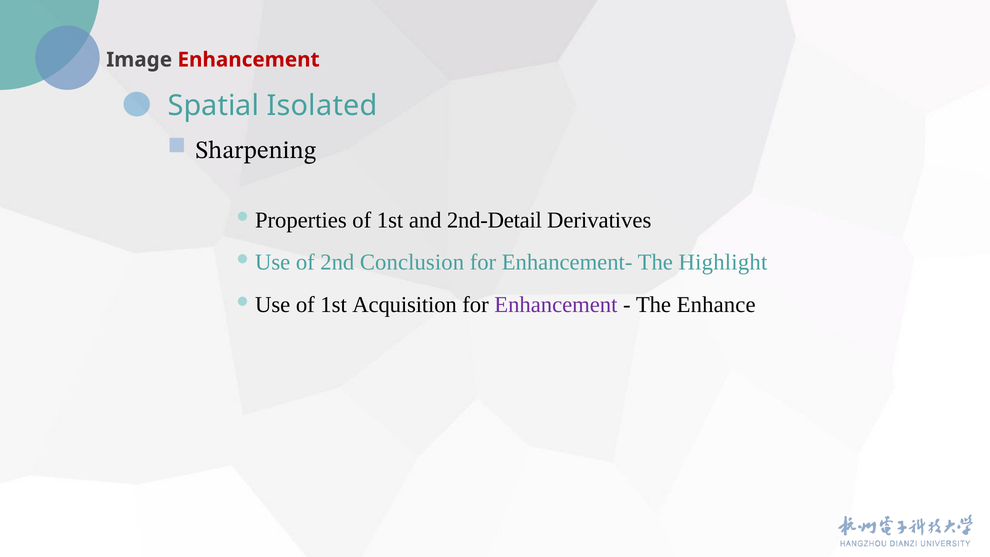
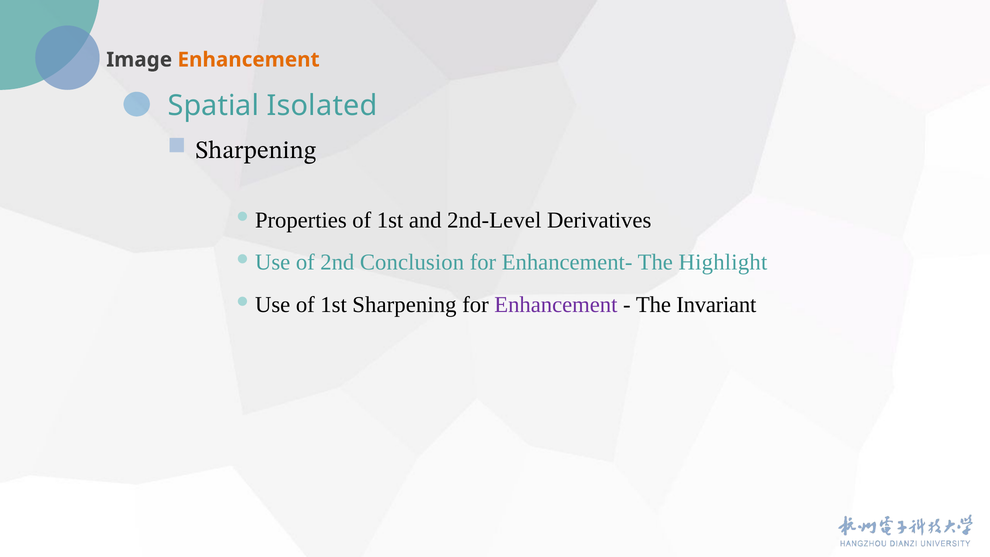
Enhancement at (249, 60) colour: red -> orange
2nd-Detail: 2nd-Detail -> 2nd-Level
1st Acquisition: Acquisition -> Sharpening
Enhance: Enhance -> Invariant
